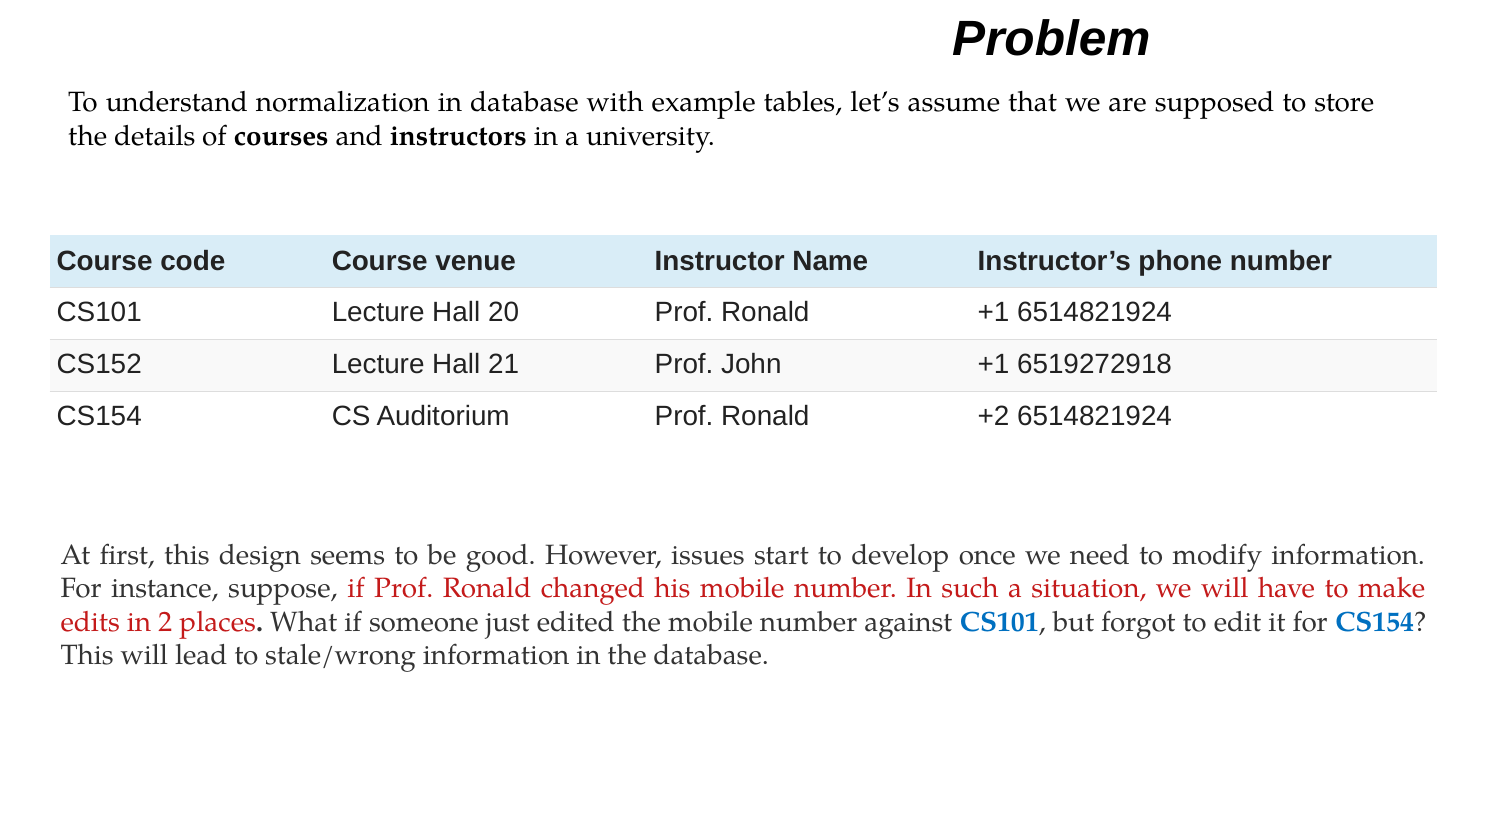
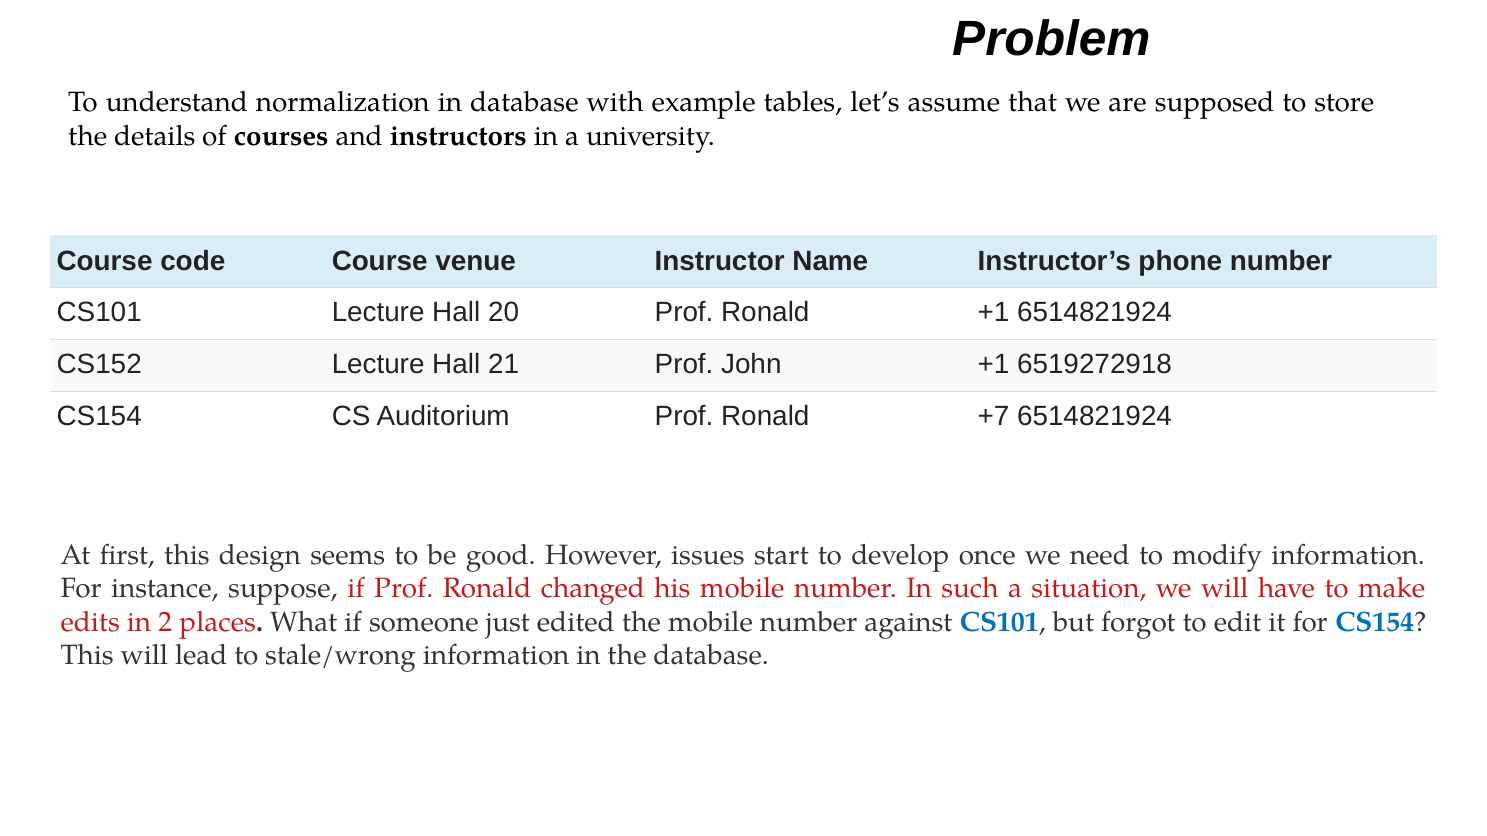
+2: +2 -> +7
